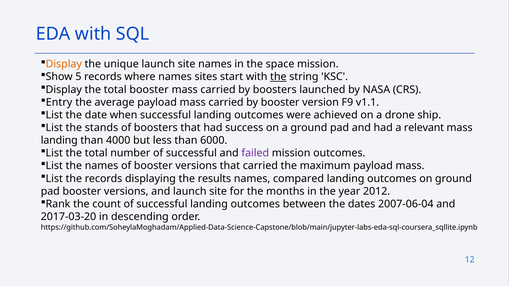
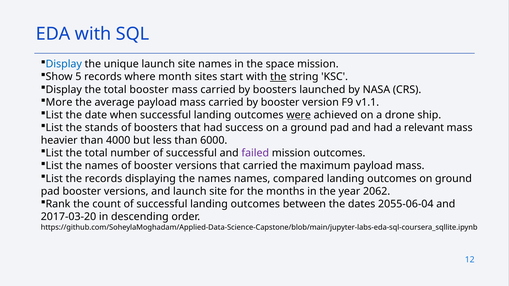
Display at (64, 64) colour: orange -> blue
where names: names -> month
Entry: Entry -> More
were underline: none -> present
landing at (59, 141): landing -> heavier
displaying the results: results -> names
2012: 2012 -> 2062
2007-06-04: 2007-06-04 -> 2055-06-04
